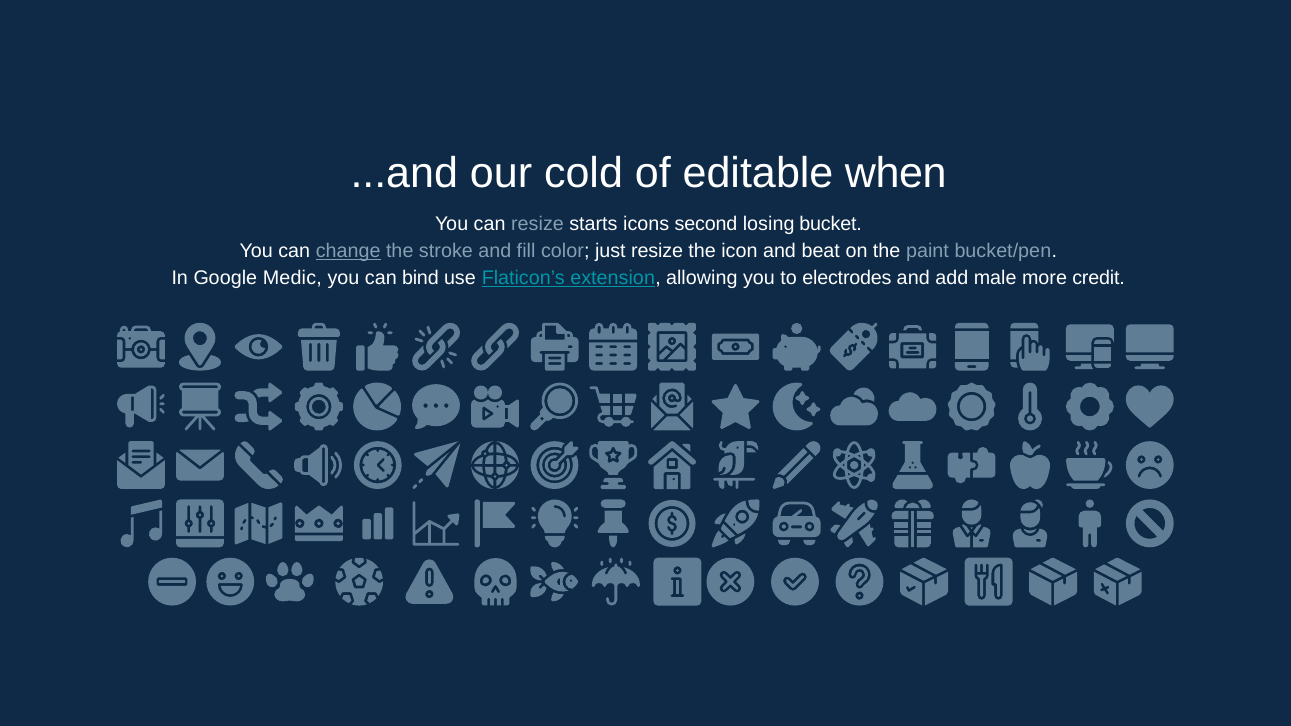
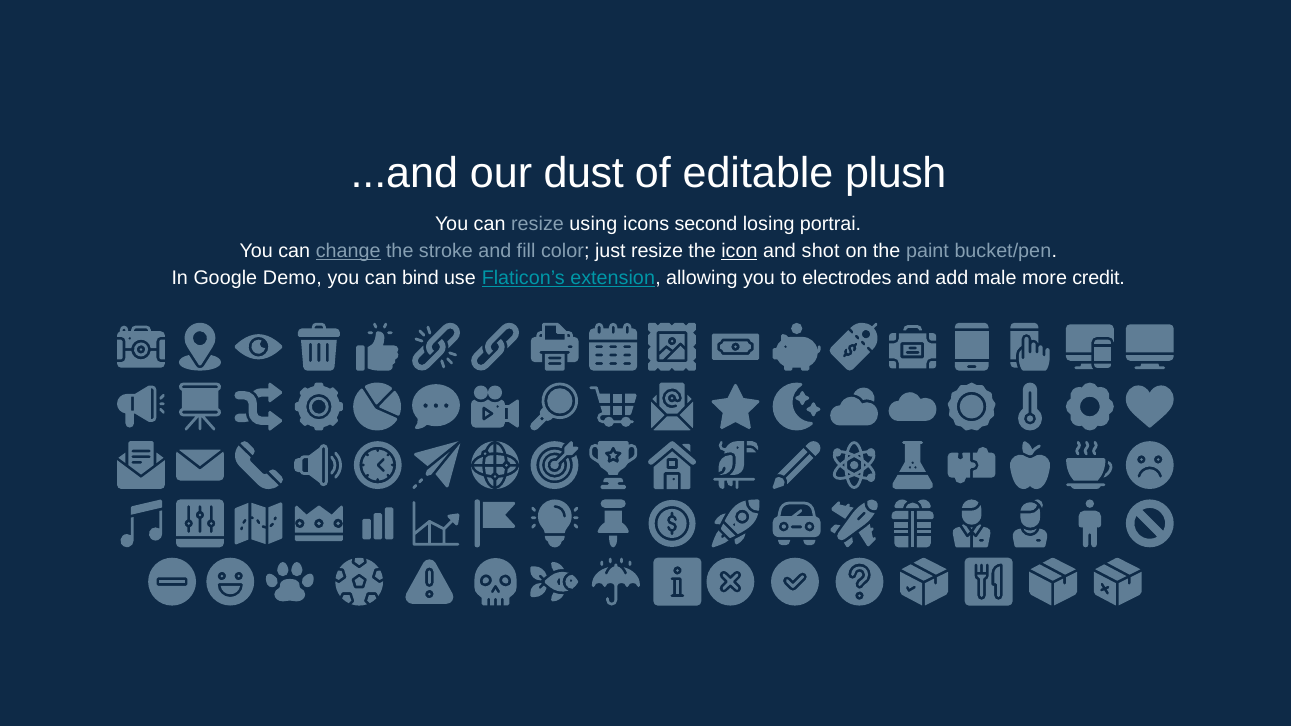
cold: cold -> dust
when: when -> plush
starts: starts -> using
bucket: bucket -> portrai
icon underline: none -> present
beat: beat -> shot
Medic: Medic -> Demo
